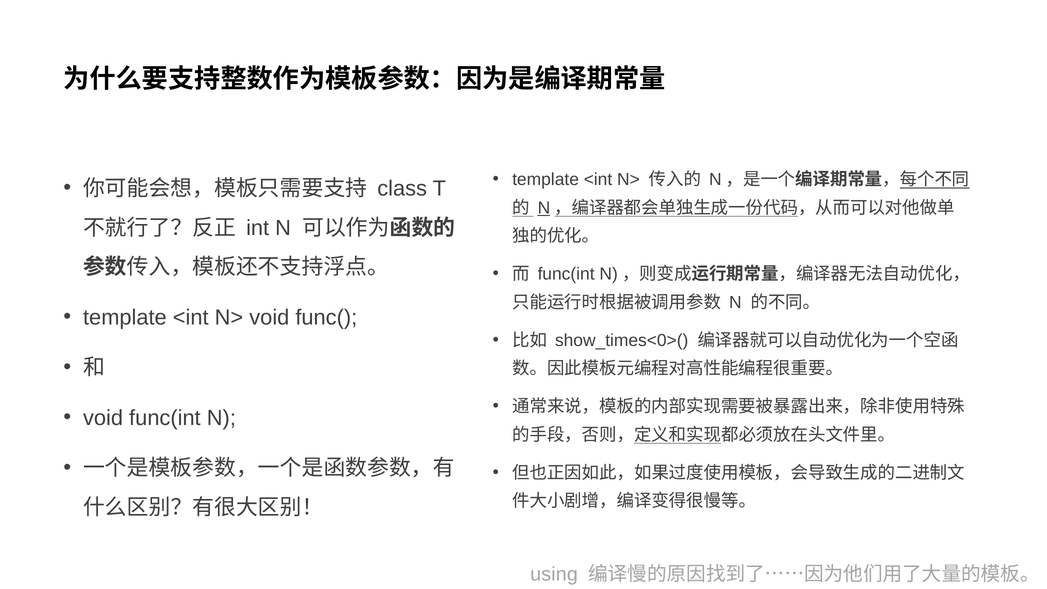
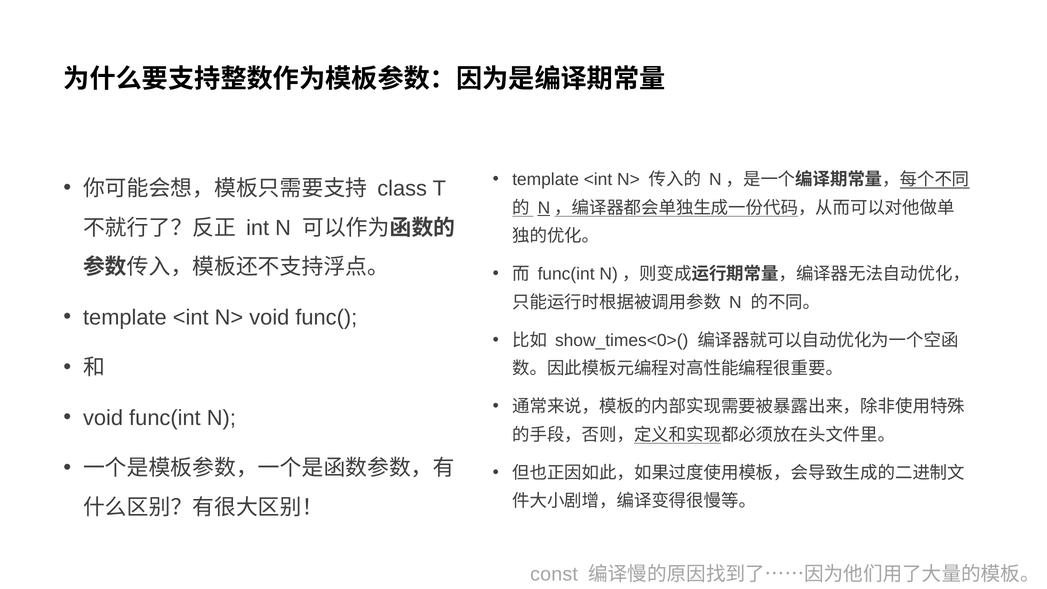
using: using -> const
